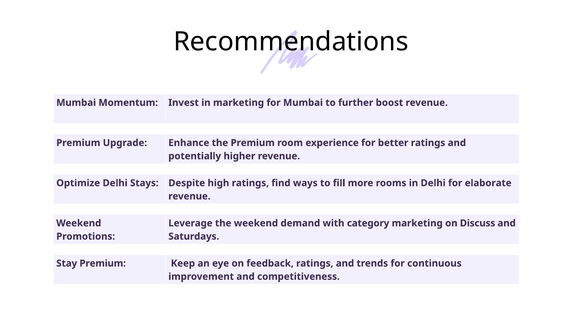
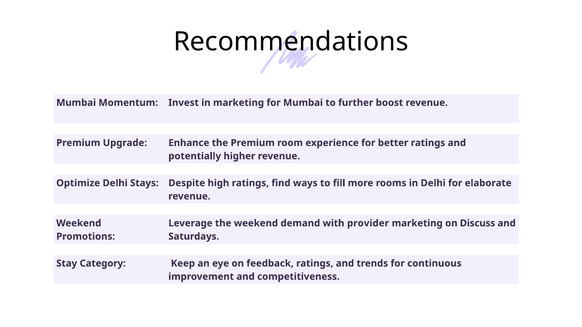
category: category -> provider
Stay Premium: Premium -> Category
